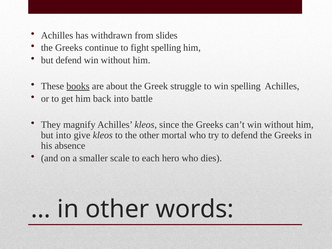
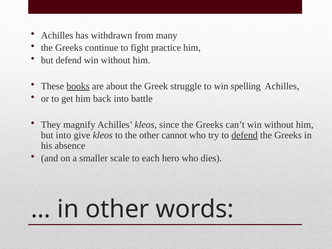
slides: slides -> many
fight spelling: spelling -> practice
mortal: mortal -> cannot
defend at (245, 135) underline: none -> present
